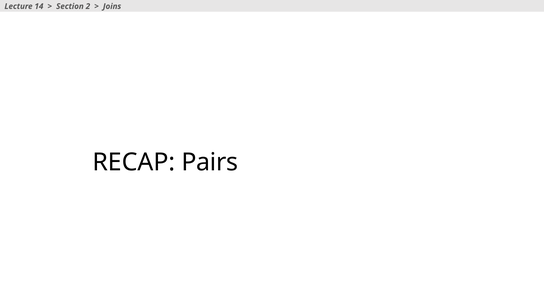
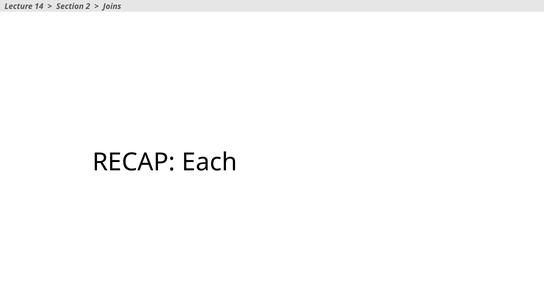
Pairs: Pairs -> Each
